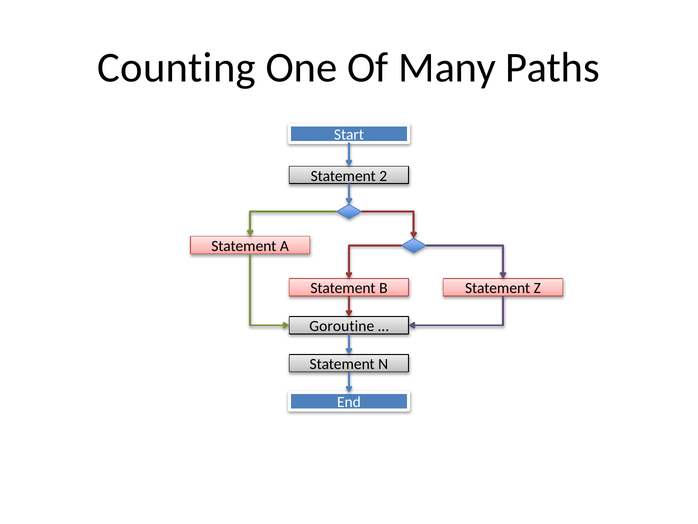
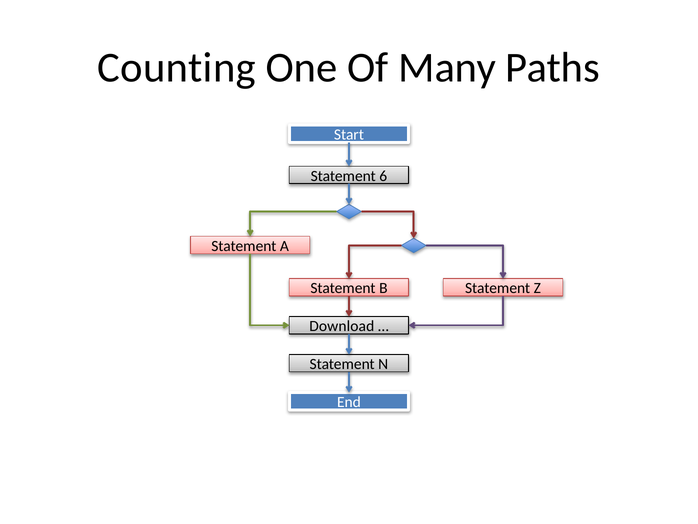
2: 2 -> 6
Goroutine: Goroutine -> Download
